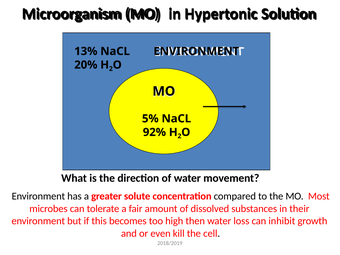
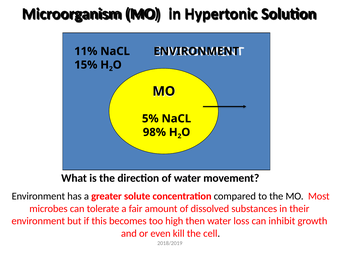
13%: 13% -> 11%
20%: 20% -> 15%
92%: 92% -> 98%
